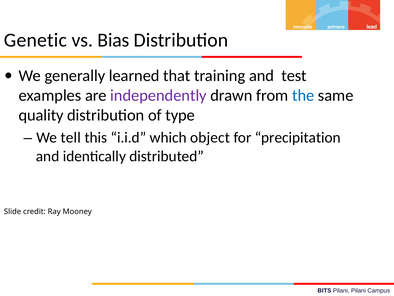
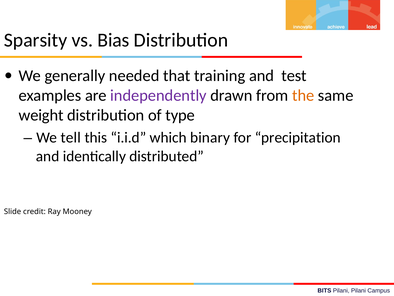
Genetic: Genetic -> Sparsity
learned: learned -> needed
the colour: blue -> orange
quality: quality -> weight
object: object -> binary
